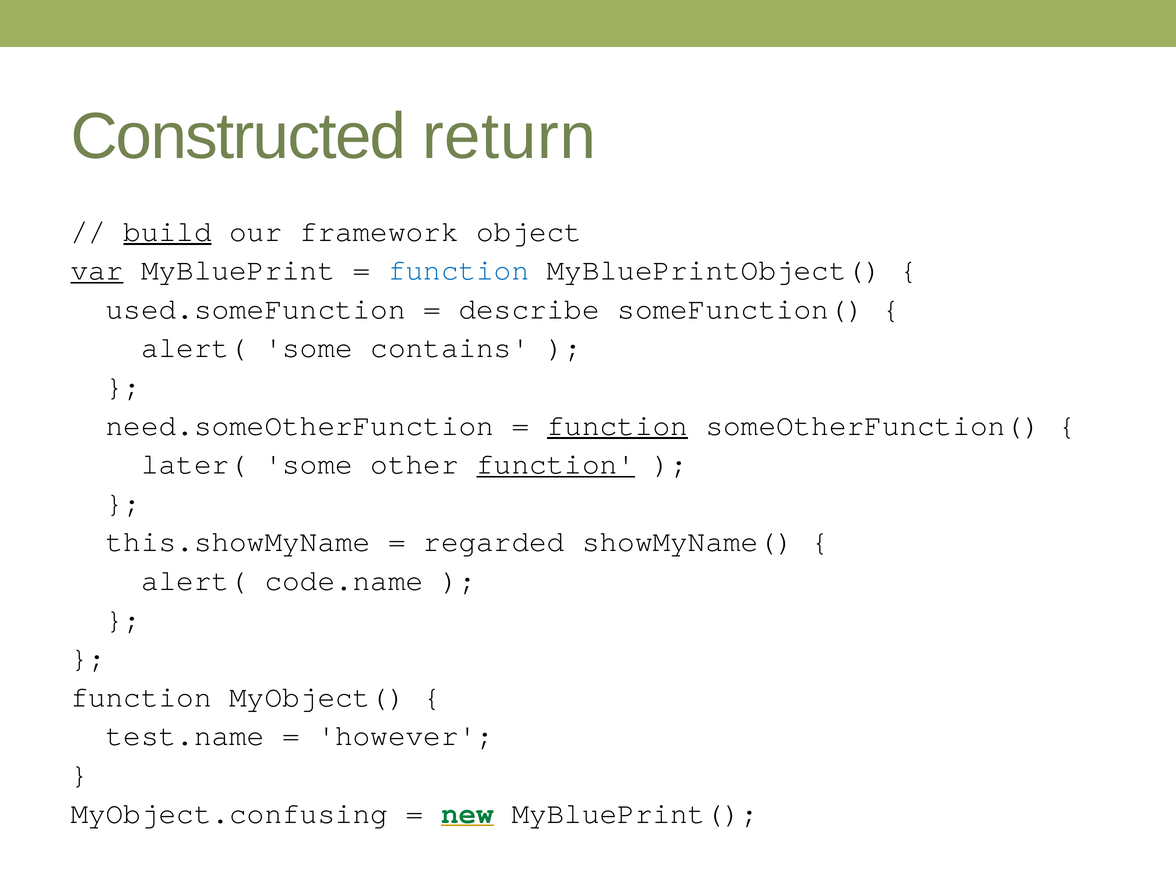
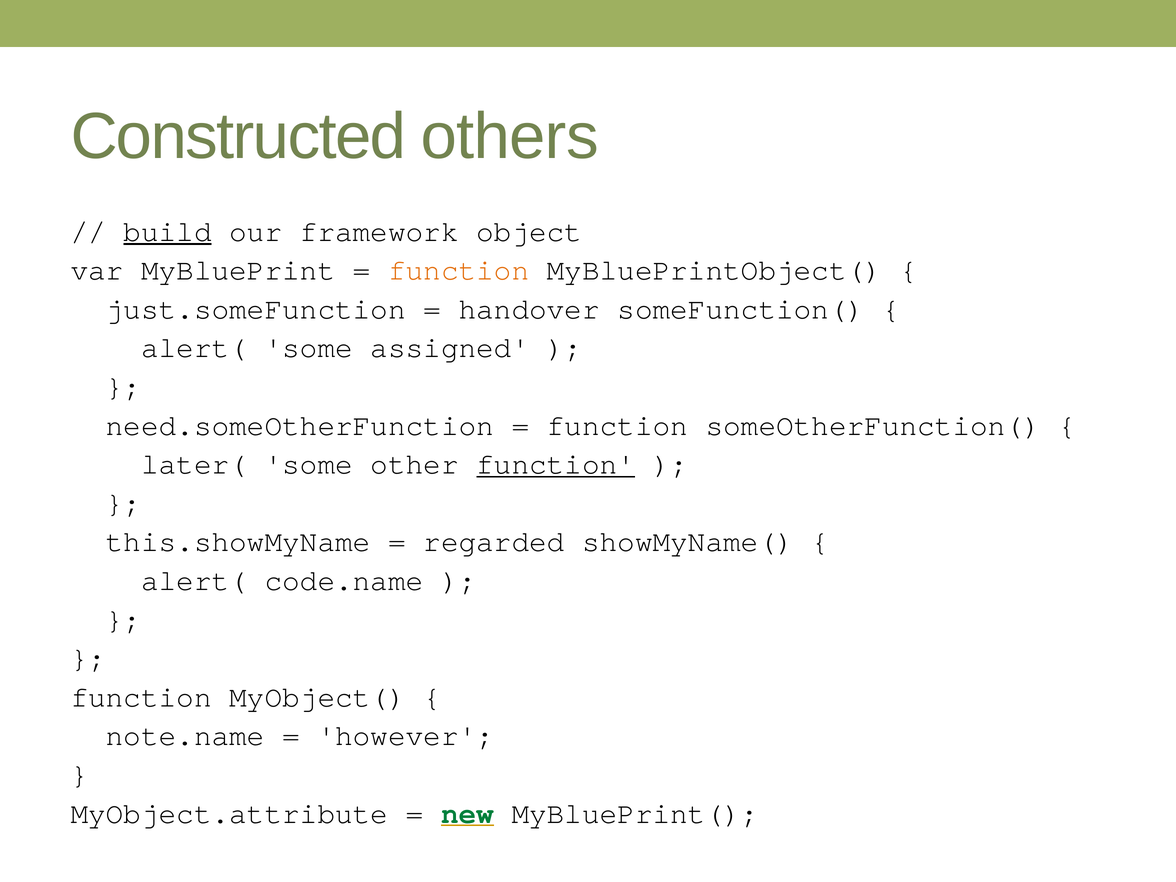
return: return -> others
var underline: present -> none
function at (459, 270) colour: blue -> orange
used.someFunction: used.someFunction -> just.someFunction
describe: describe -> handover
contains: contains -> assigned
function at (617, 425) underline: present -> none
test.name: test.name -> note.name
MyObject.confusing: MyObject.confusing -> MyObject.attribute
